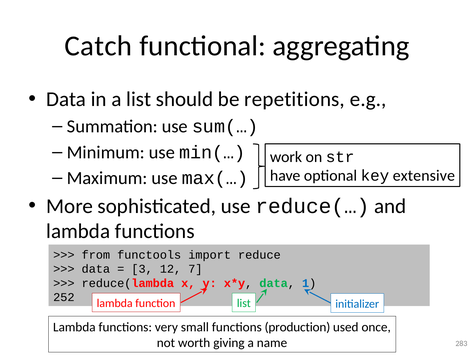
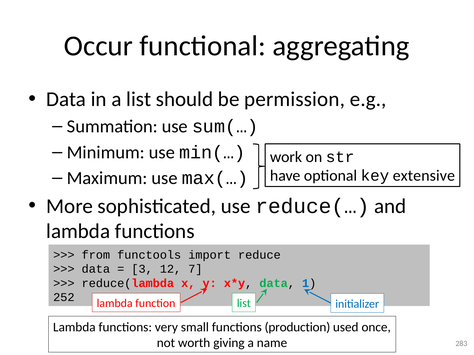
Catch: Catch -> Occur
repetitions: repetitions -> permission
